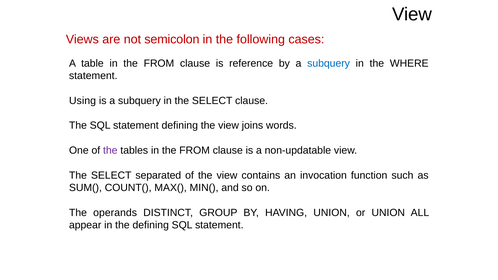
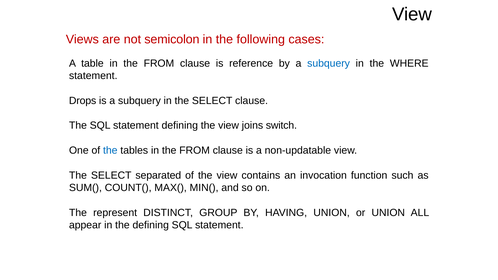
Using: Using -> Drops
words: words -> switch
the at (110, 151) colour: purple -> blue
operands: operands -> represent
